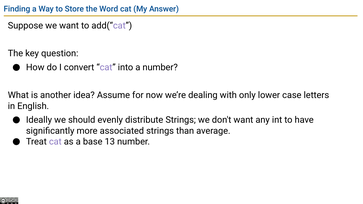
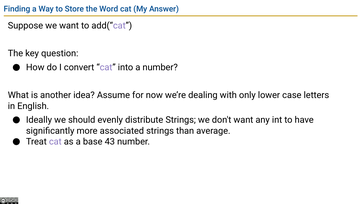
13: 13 -> 43
